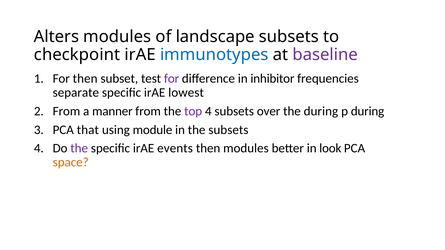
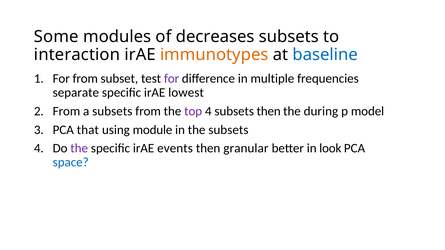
Alters: Alters -> Some
landscape: landscape -> decreases
checkpoint: checkpoint -> interaction
immunotypes colour: blue -> orange
baseline colour: purple -> blue
For then: then -> from
inhibitor: inhibitor -> multiple
a manner: manner -> subsets
subsets over: over -> then
p during: during -> model
then modules: modules -> granular
space colour: orange -> blue
